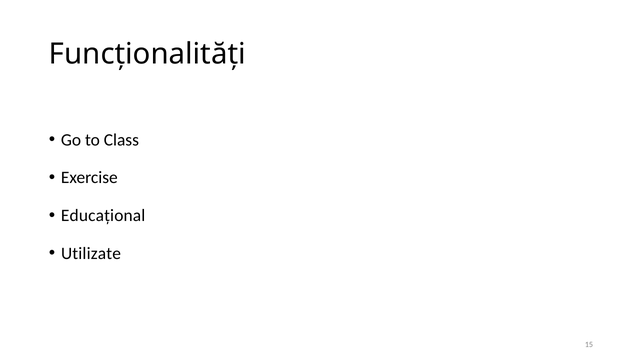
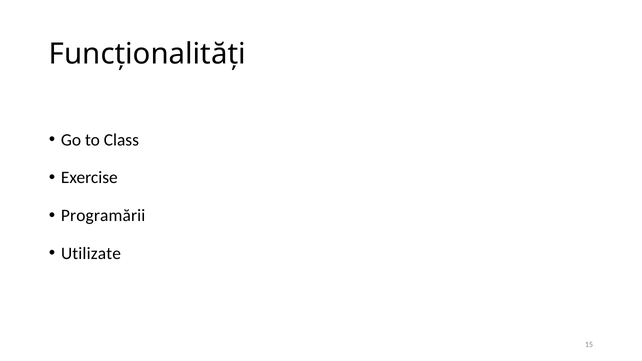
Educațional: Educațional -> Programării
